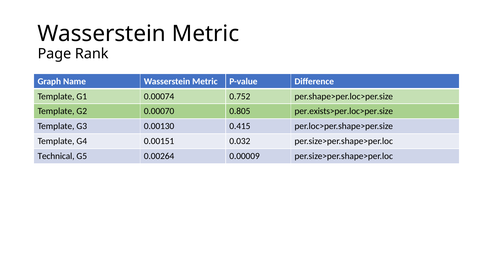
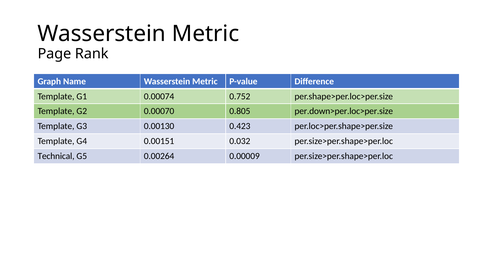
per.exists>per.loc>per.size: per.exists>per.loc>per.size -> per.down>per.loc>per.size
0.415: 0.415 -> 0.423
